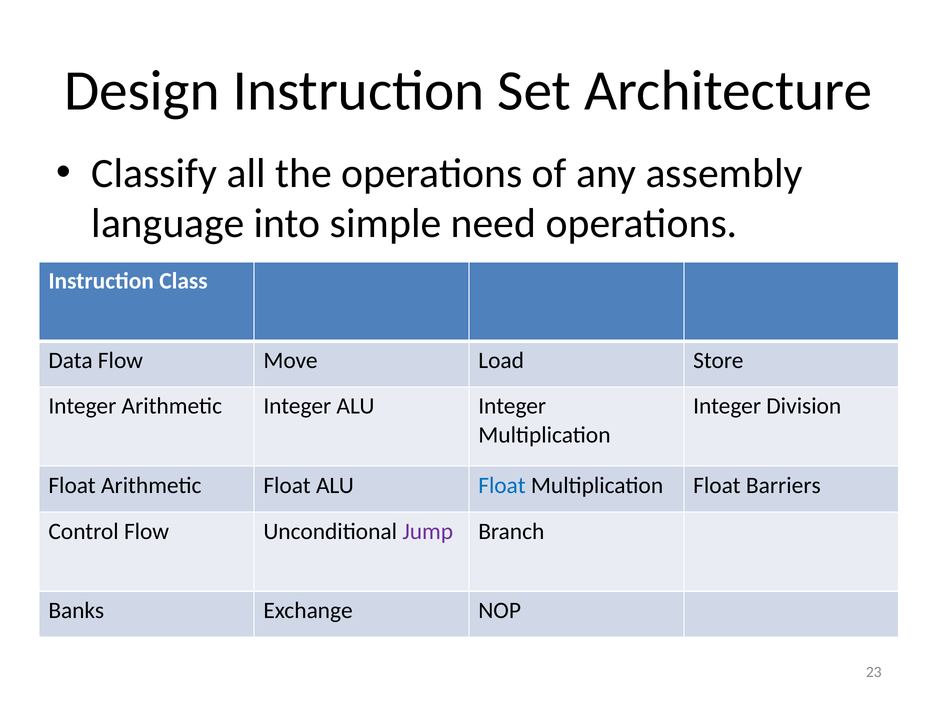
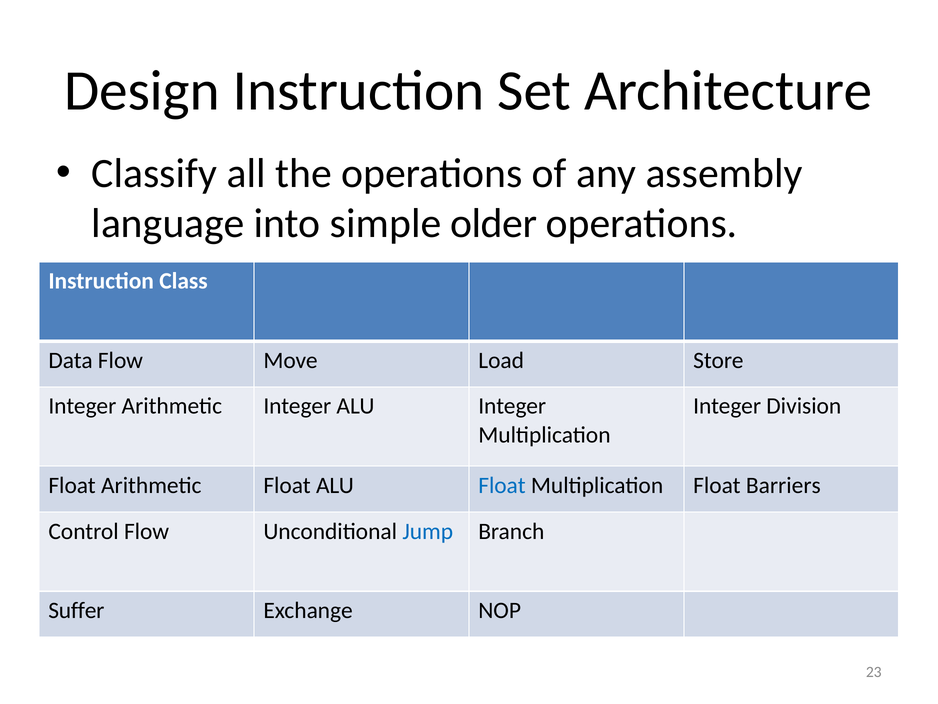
need: need -> older
Jump colour: purple -> blue
Banks: Banks -> Suffer
